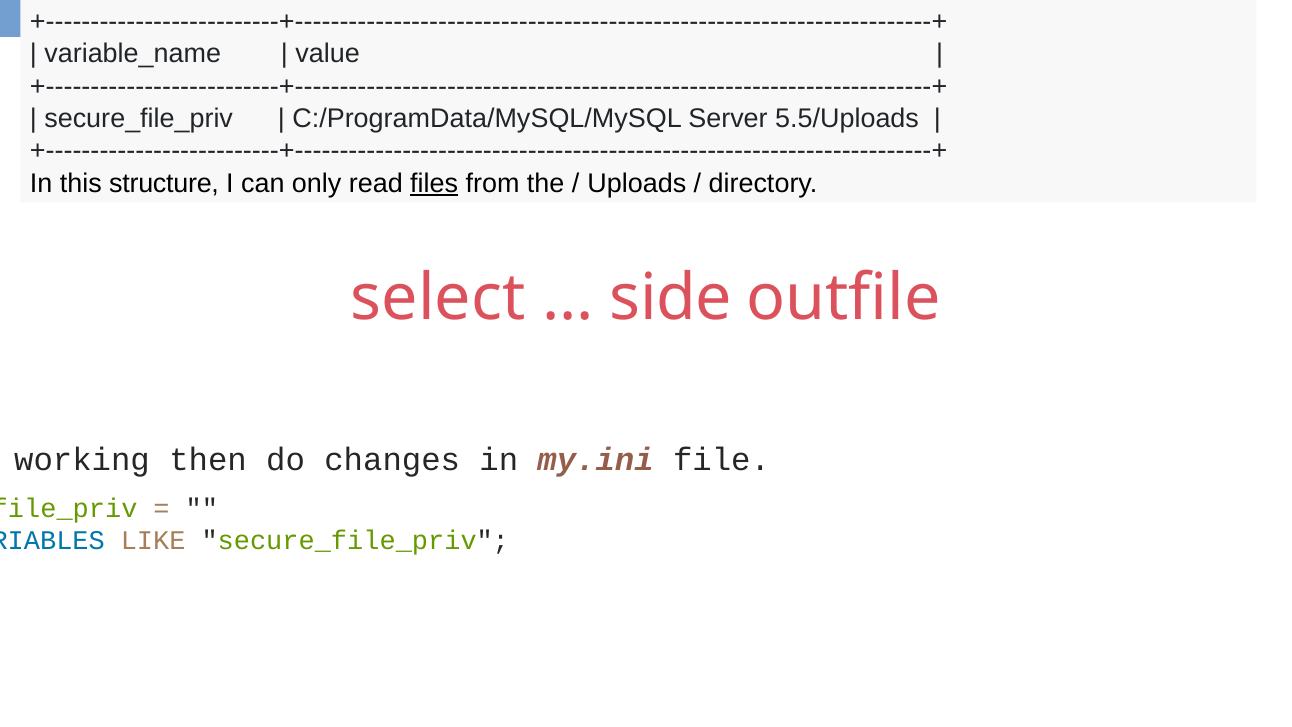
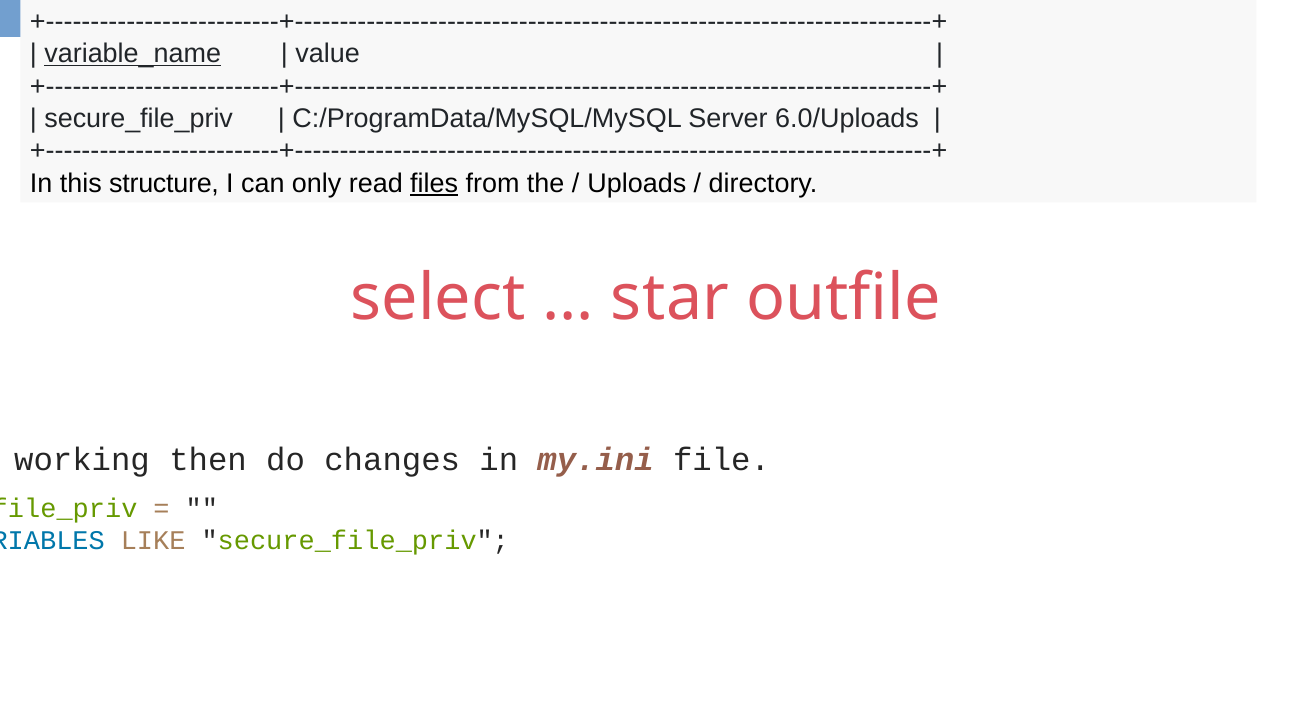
variable_name underline: none -> present
5.5/Uploads: 5.5/Uploads -> 6.0/Uploads
side: side -> star
